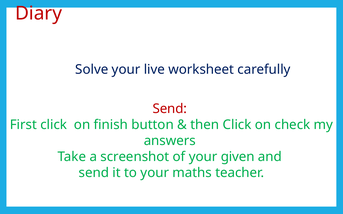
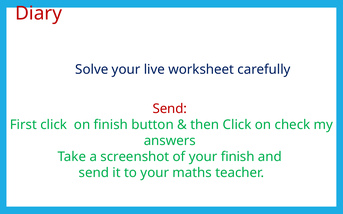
your given: given -> finish
